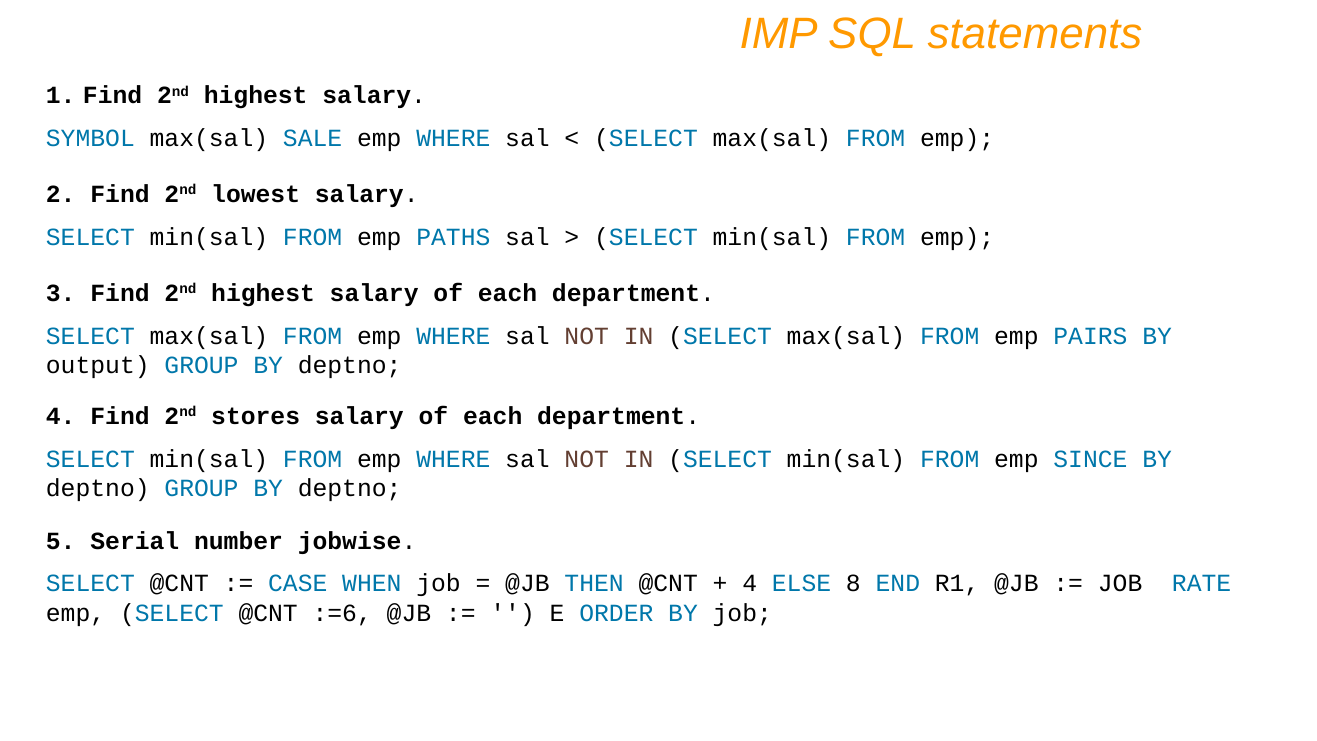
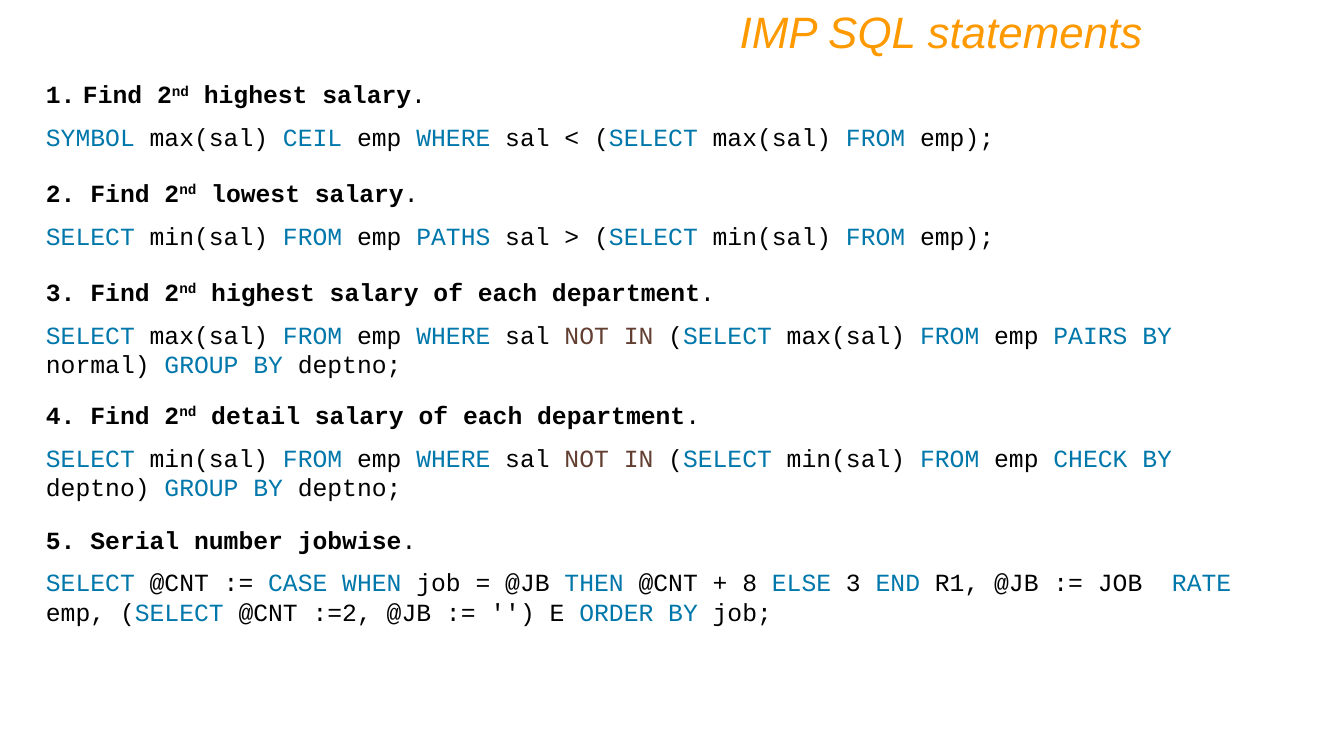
SALE: SALE -> CEIL
output: output -> normal
stores: stores -> detail
SINCE: SINCE -> CHECK
4 at (750, 584): 4 -> 8
ELSE 8: 8 -> 3
:=6: :=6 -> :=2
